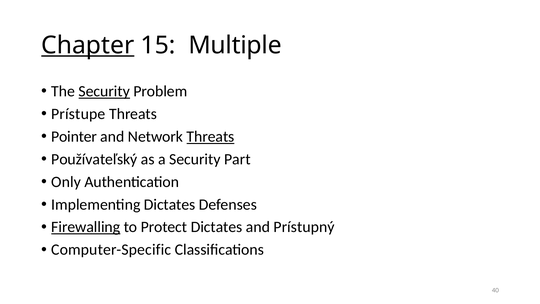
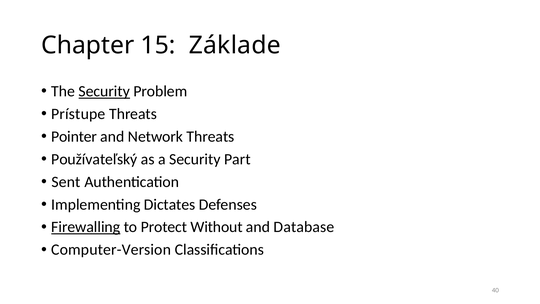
Chapter underline: present -> none
Multiple: Multiple -> Základe
Threats at (211, 136) underline: present -> none
Only: Only -> Sent
Protect Dictates: Dictates -> Without
Prístupný: Prístupný -> Database
Computer-Specific: Computer-Specific -> Computer-Version
